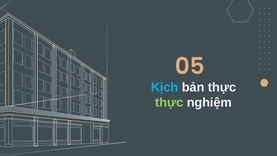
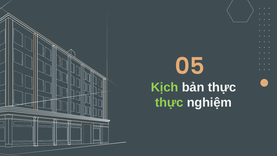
Kịch colour: light blue -> light green
